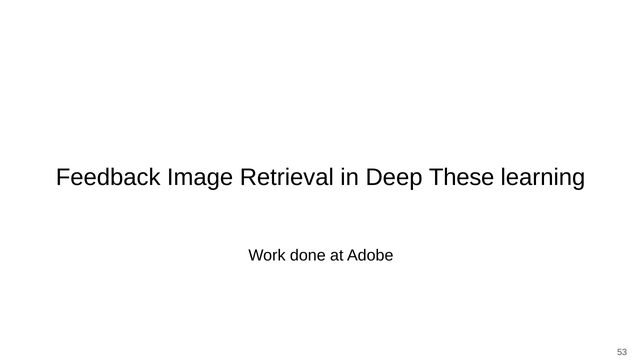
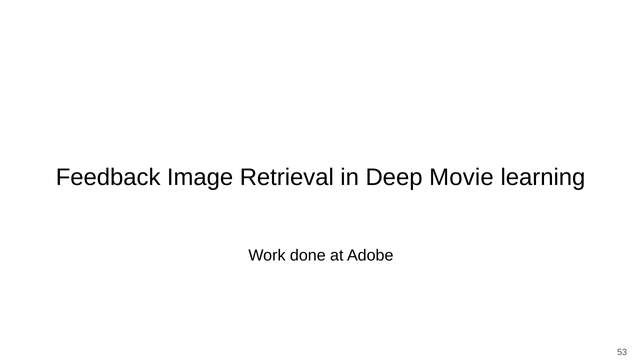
These: These -> Movie
